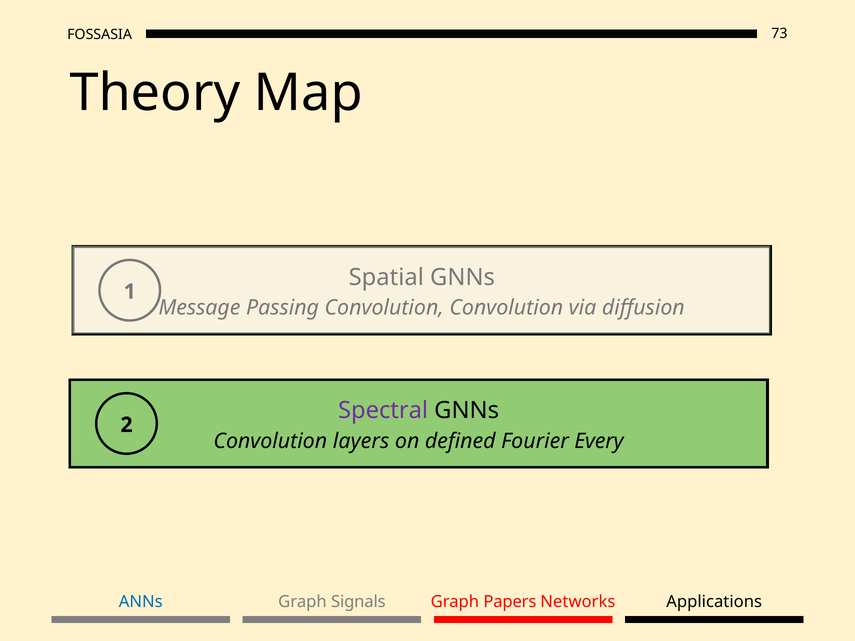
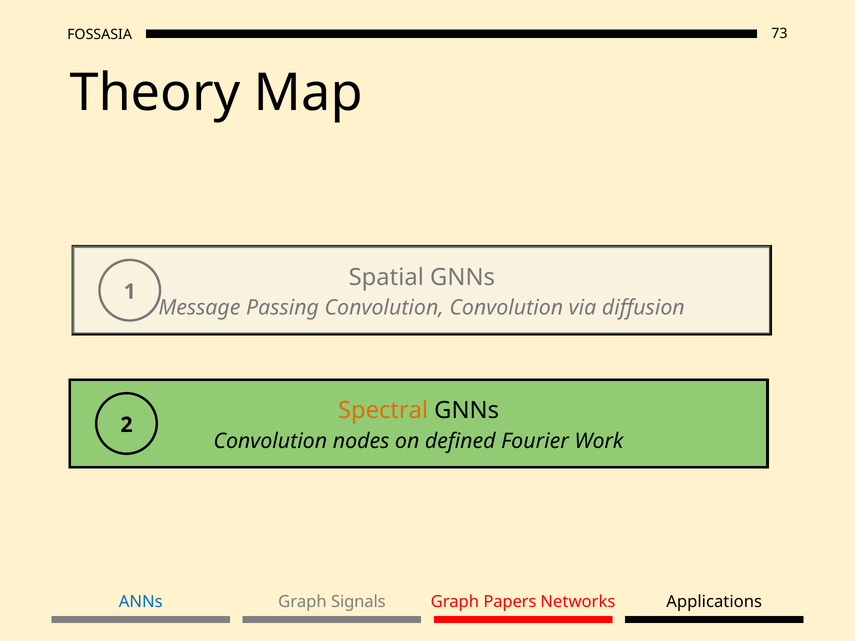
Spectral colour: purple -> orange
layers: layers -> nodes
Every: Every -> Work
